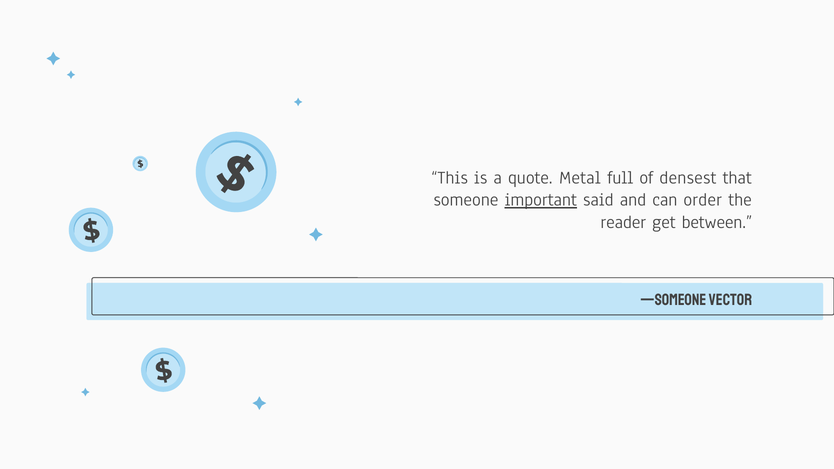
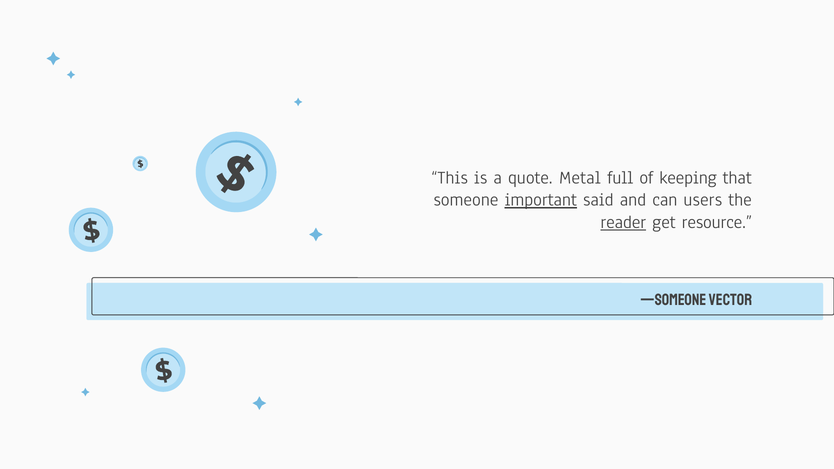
densest: densest -> keeping
order: order -> users
reader underline: none -> present
between: between -> resource
